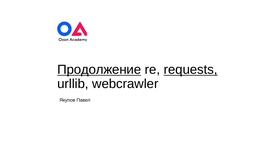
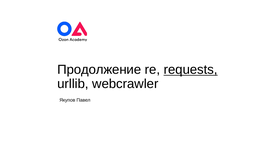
Продолжение underline: present -> none
